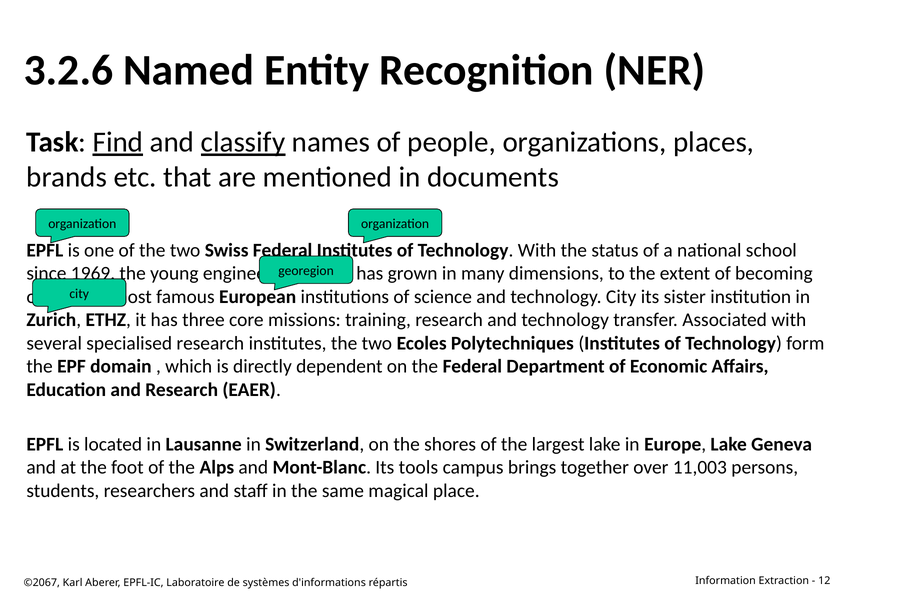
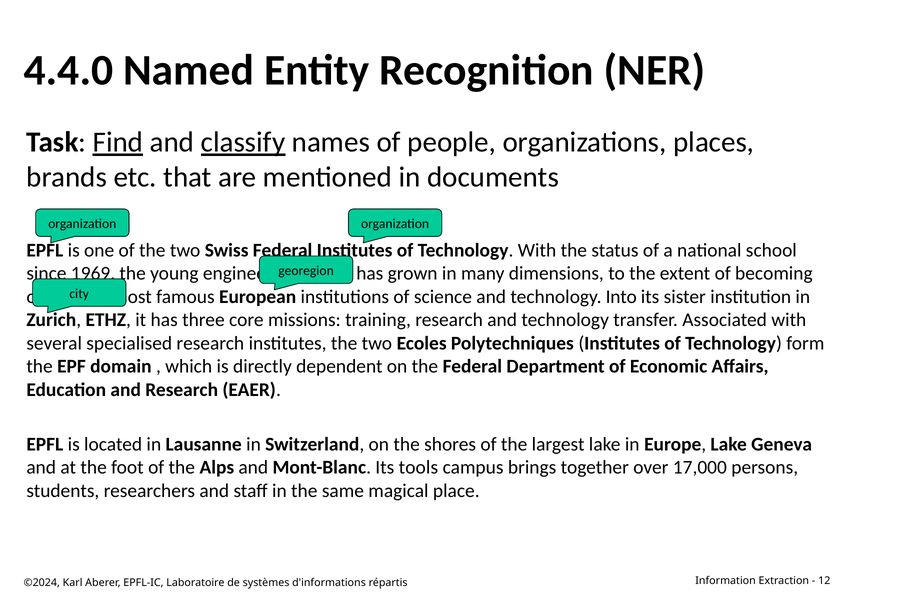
3.2.6: 3.2.6 -> 4.4.0
technology City: City -> Into
11,003: 11,003 -> 17,000
©2067: ©2067 -> ©2024
